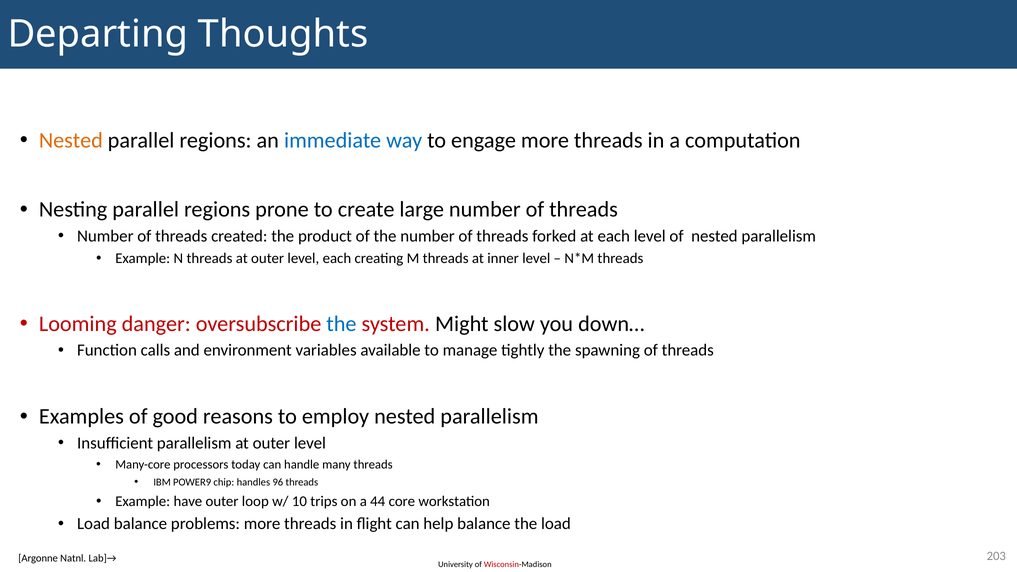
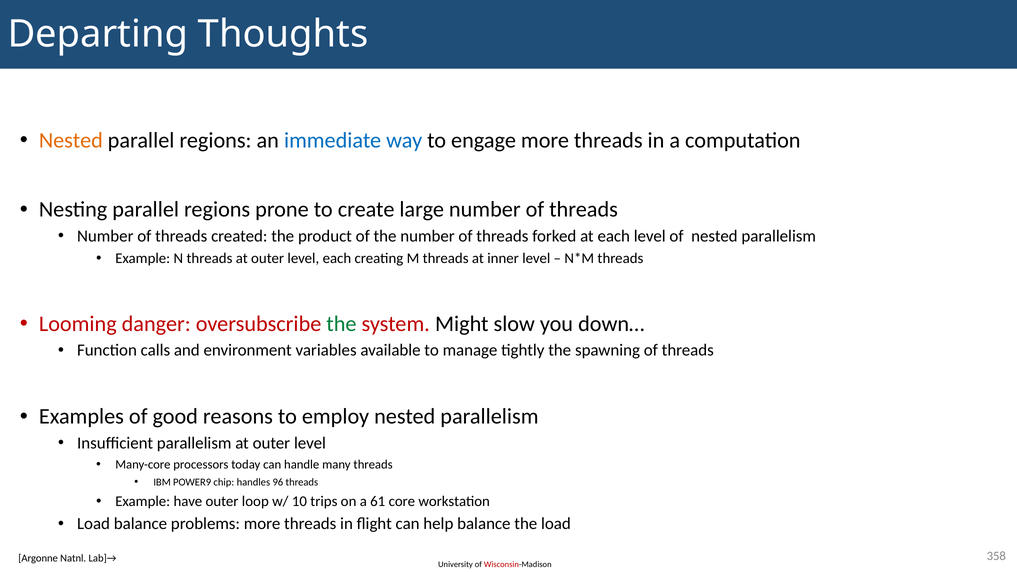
the at (341, 324) colour: blue -> green
44: 44 -> 61
203: 203 -> 358
